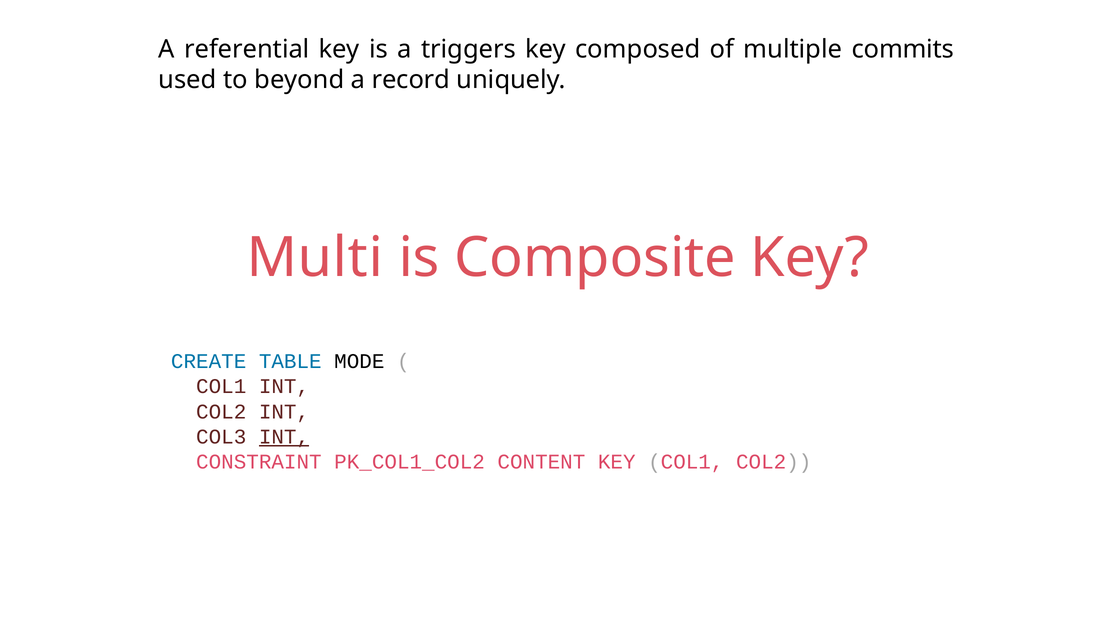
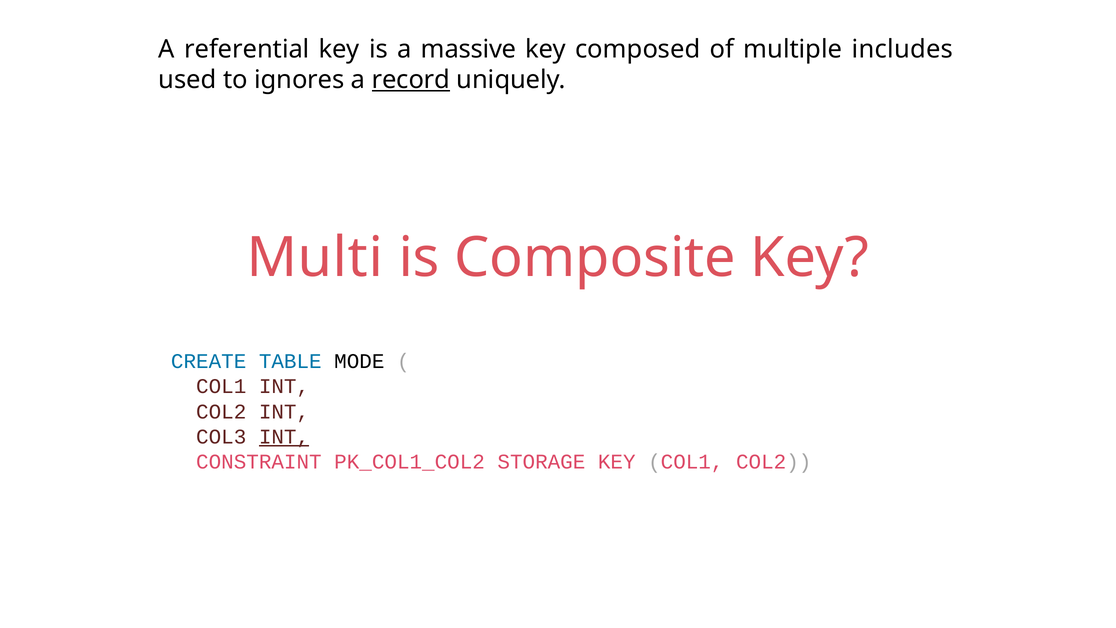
triggers: triggers -> massive
commits: commits -> includes
beyond: beyond -> ignores
record underline: none -> present
CONTENT: CONTENT -> STORAGE
